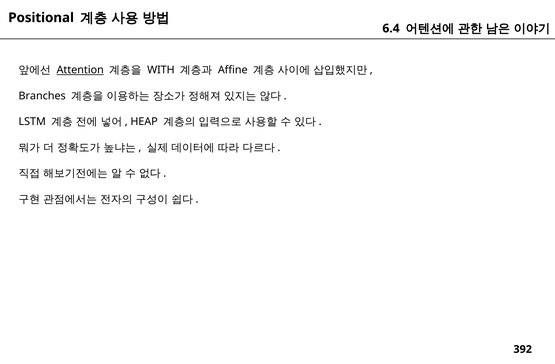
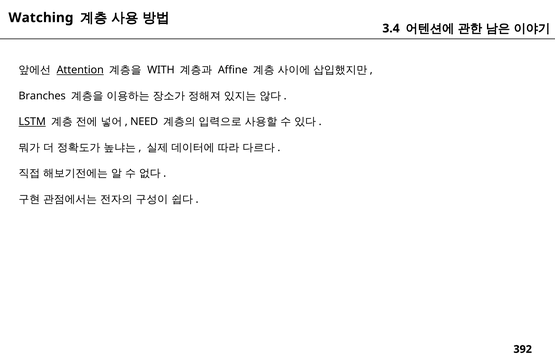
Positional: Positional -> Watching
6.4: 6.4 -> 3.4
LSTM underline: none -> present
HEAP: HEAP -> NEED
